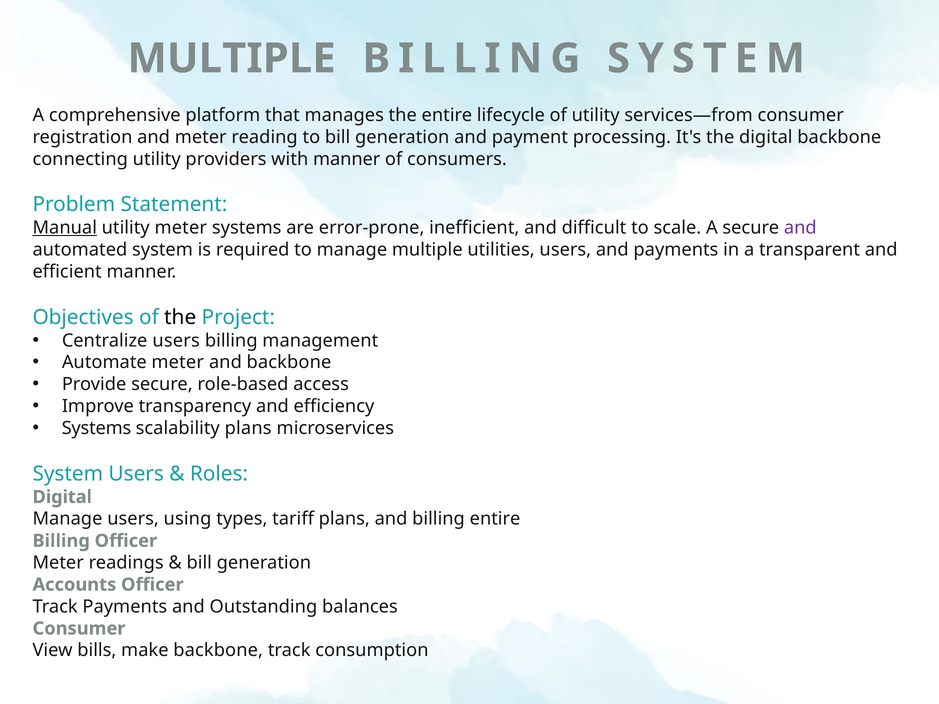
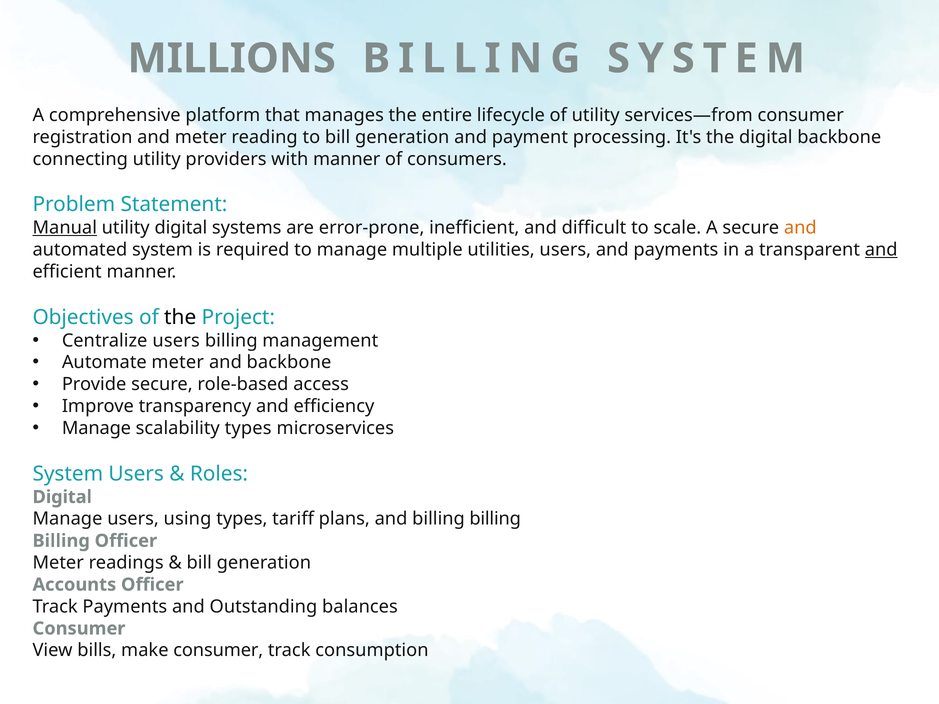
MULTIPLE at (232, 59): MULTIPLE -> MILLIONS
utility meter: meter -> digital
and at (800, 228) colour: purple -> orange
and at (881, 250) underline: none -> present
Systems at (96, 428): Systems -> Manage
scalability plans: plans -> types
and billing entire: entire -> billing
make backbone: backbone -> consumer
